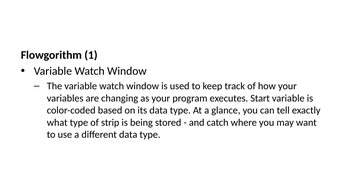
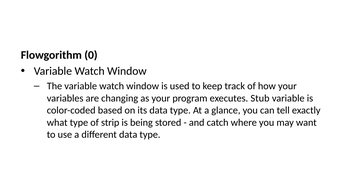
1: 1 -> 0
Start: Start -> Stub
